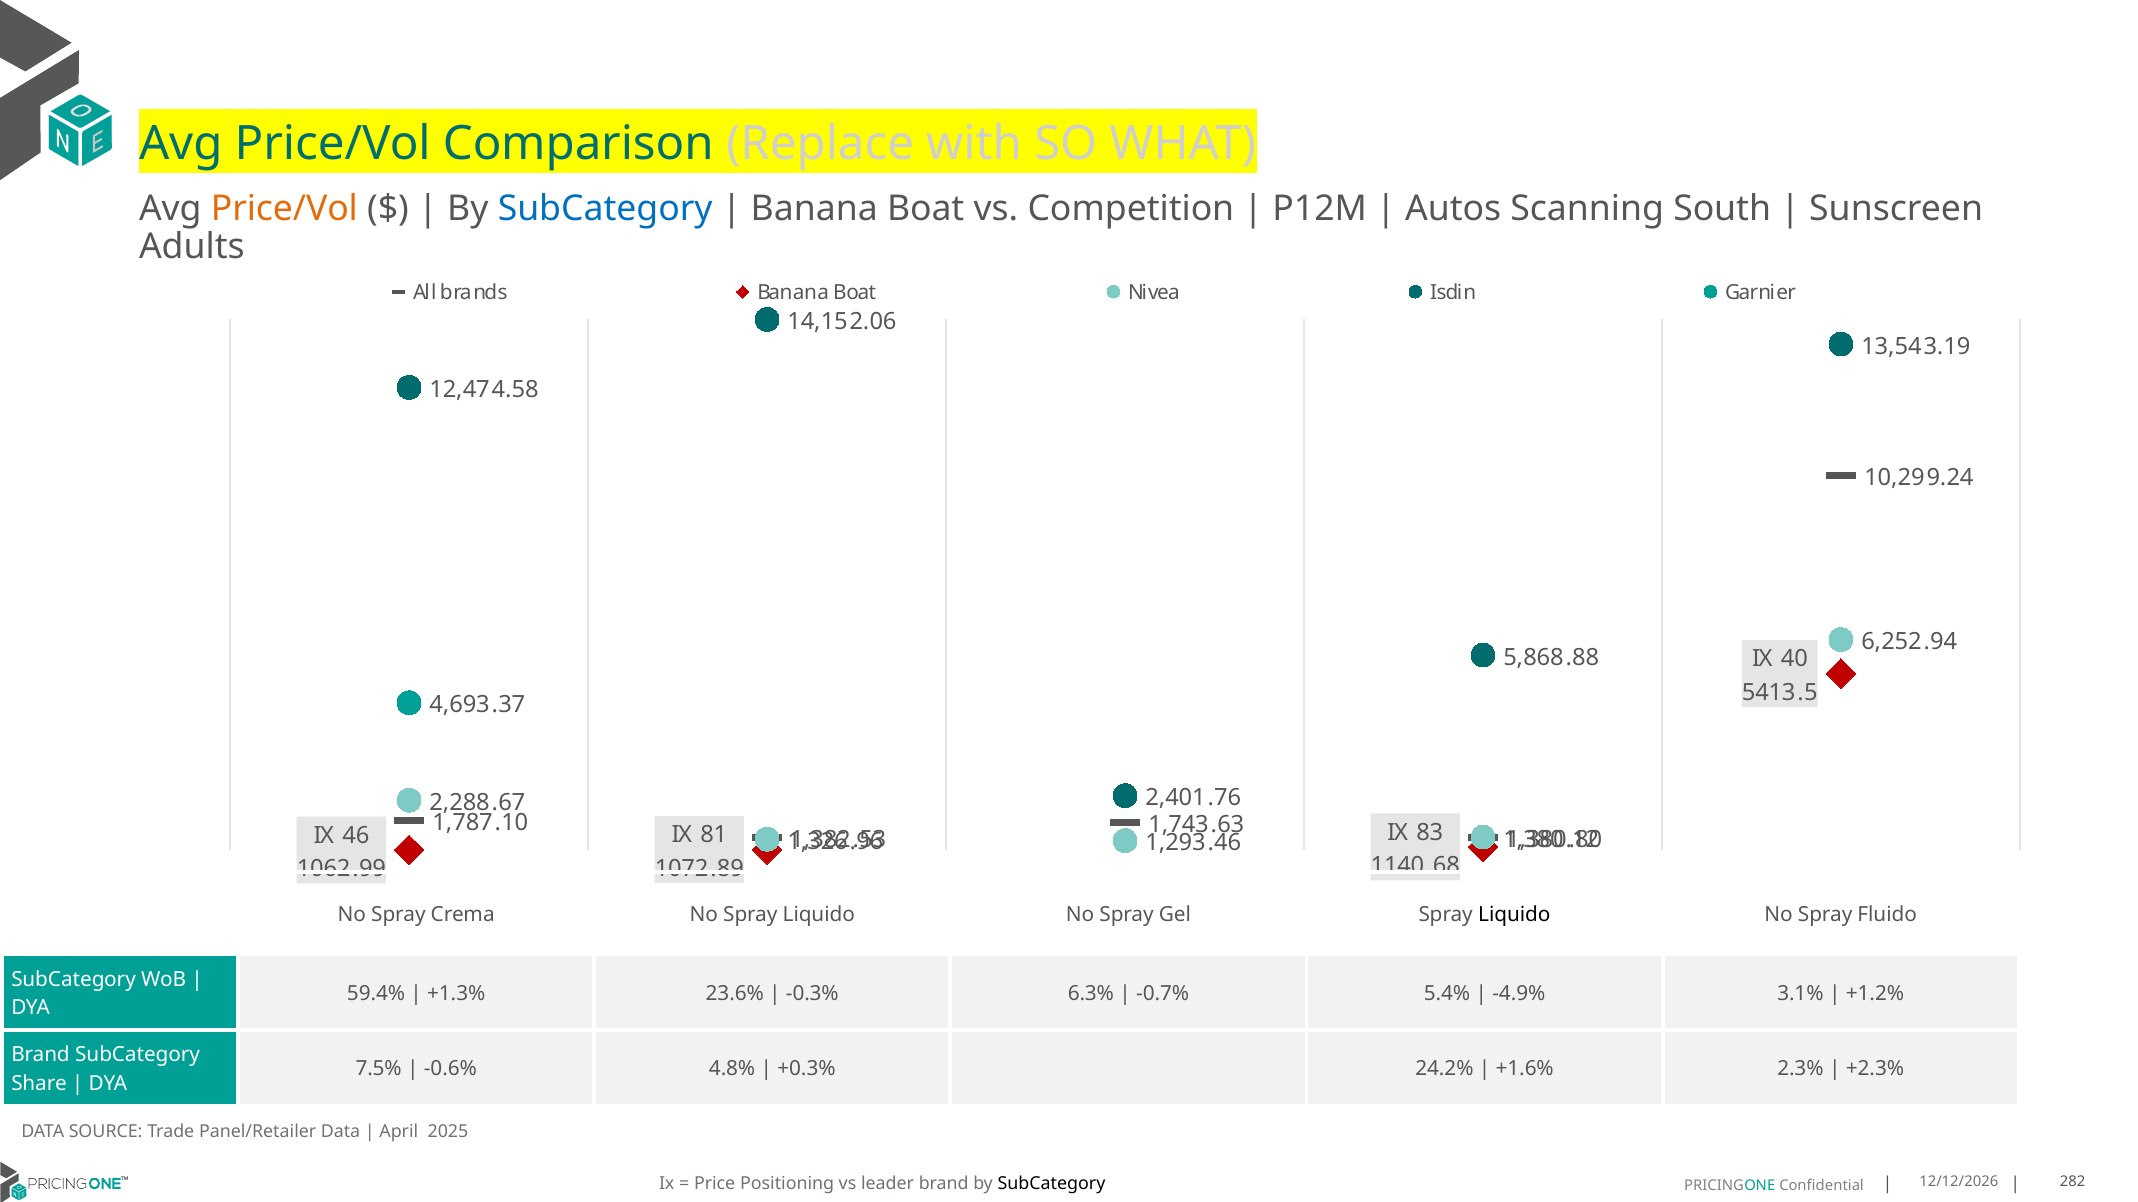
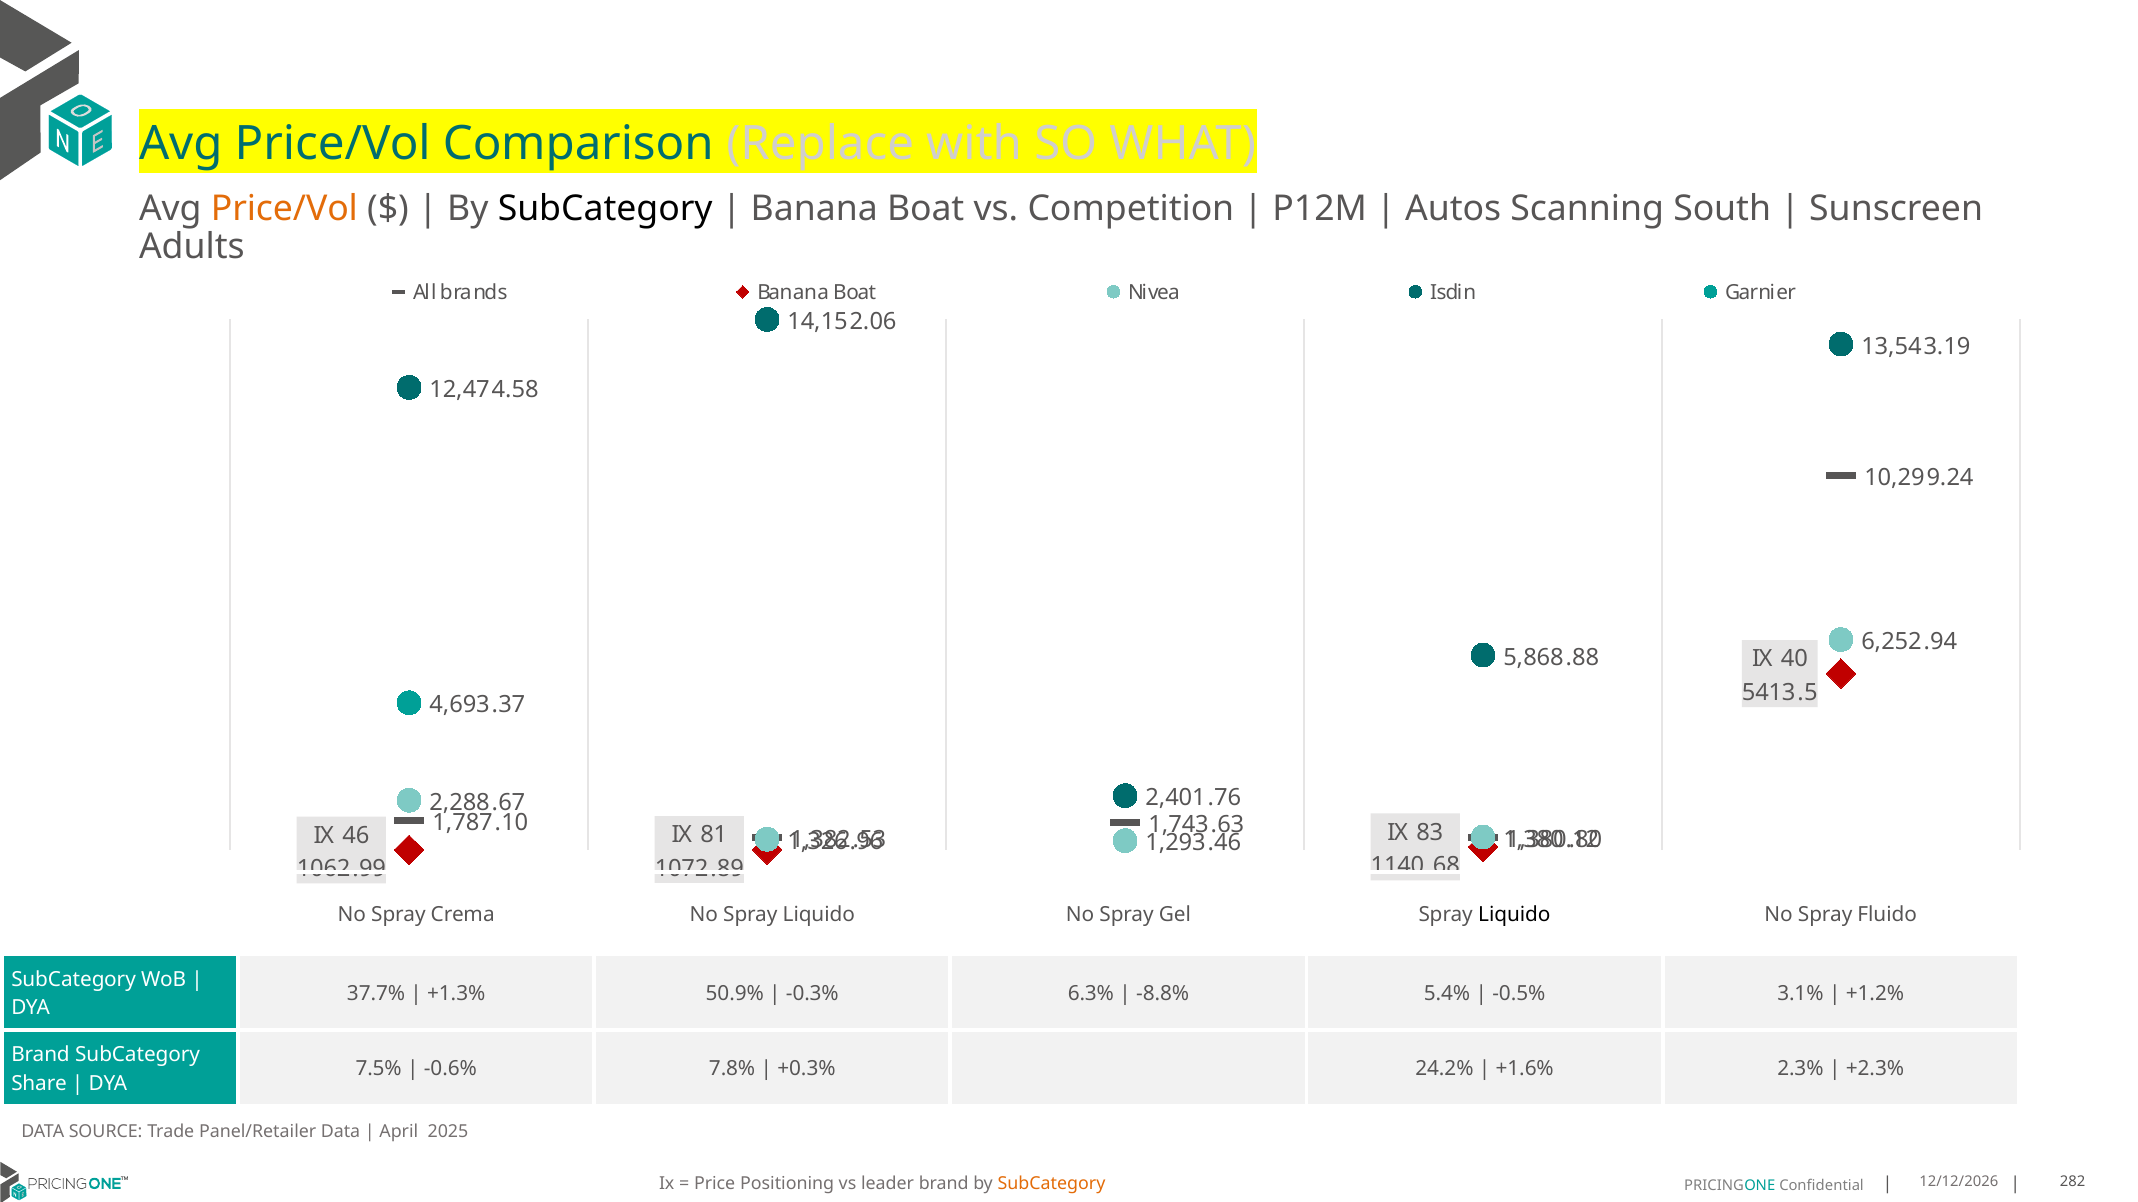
SubCategory at (605, 208) colour: blue -> black
59.4%: 59.4% -> 37.7%
23.6%: 23.6% -> 50.9%
-0.7%: -0.7% -> -8.8%
-4.9%: -4.9% -> -0.5%
4.8%: 4.8% -> 7.8%
SubCategory at (1052, 1184) colour: black -> orange
